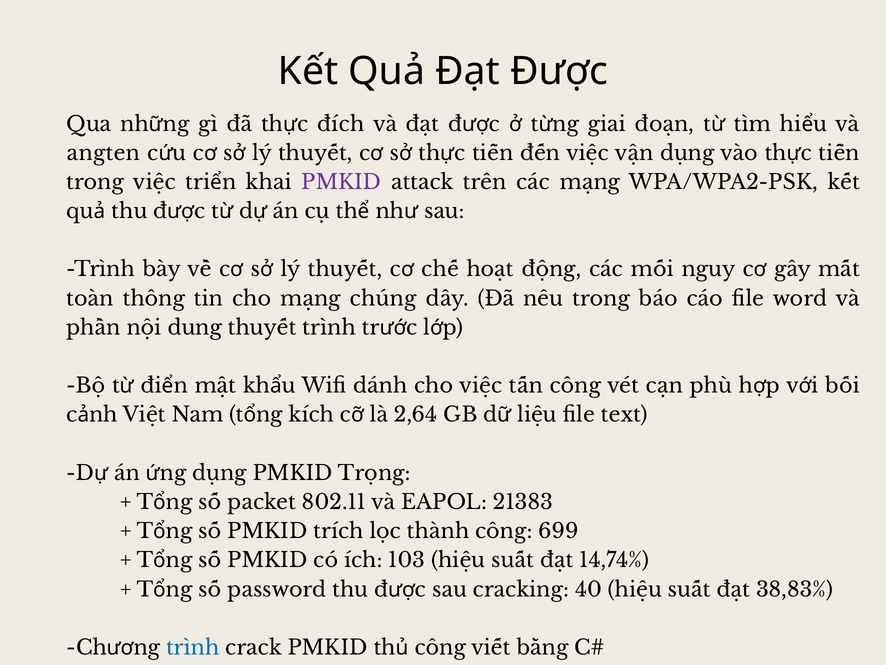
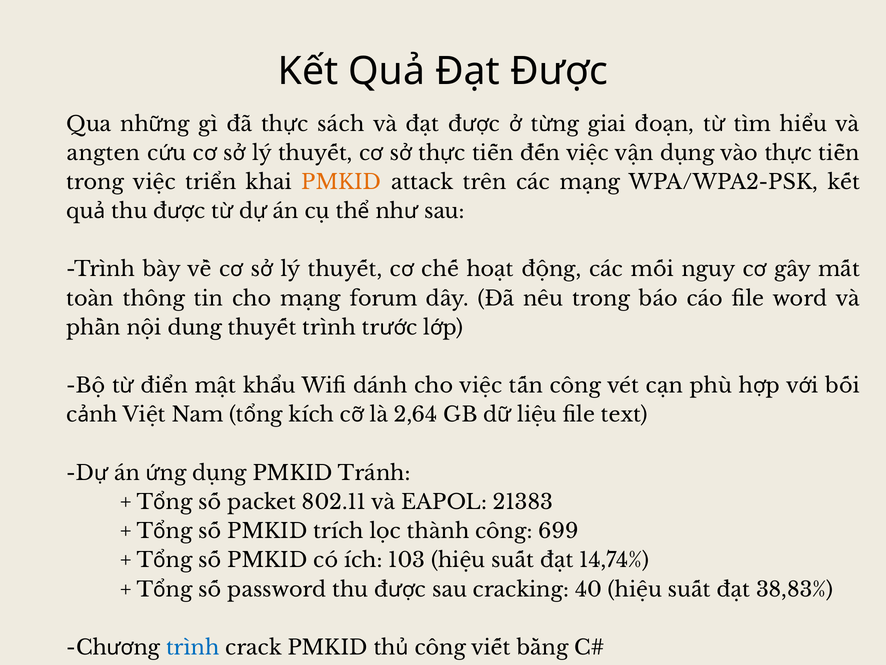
đích: đích -> sách
PMKID at (341, 182) colour: purple -> orange
chúng: chúng -> forum
Trọng: Trọng -> Tránh
